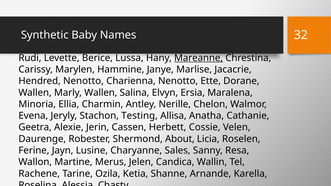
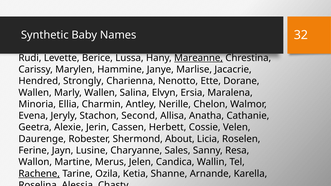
Hendred Nenotto: Nenotto -> Strongly
Testing: Testing -> Second
Rachene underline: none -> present
